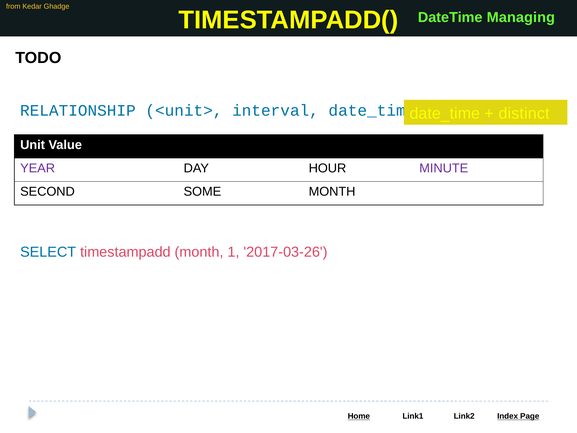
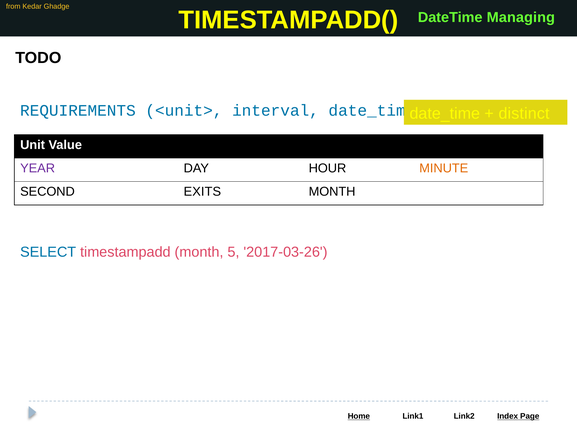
RELATIONSHIP: RELATIONSHIP -> REQUIREMENTS
MINUTE colour: purple -> orange
SOME: SOME -> EXITS
1: 1 -> 5
